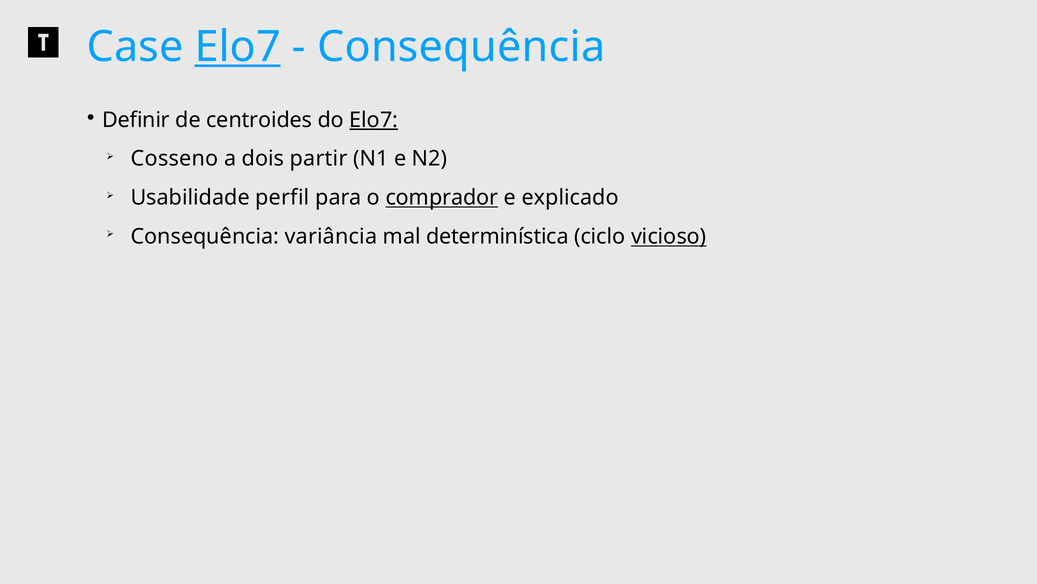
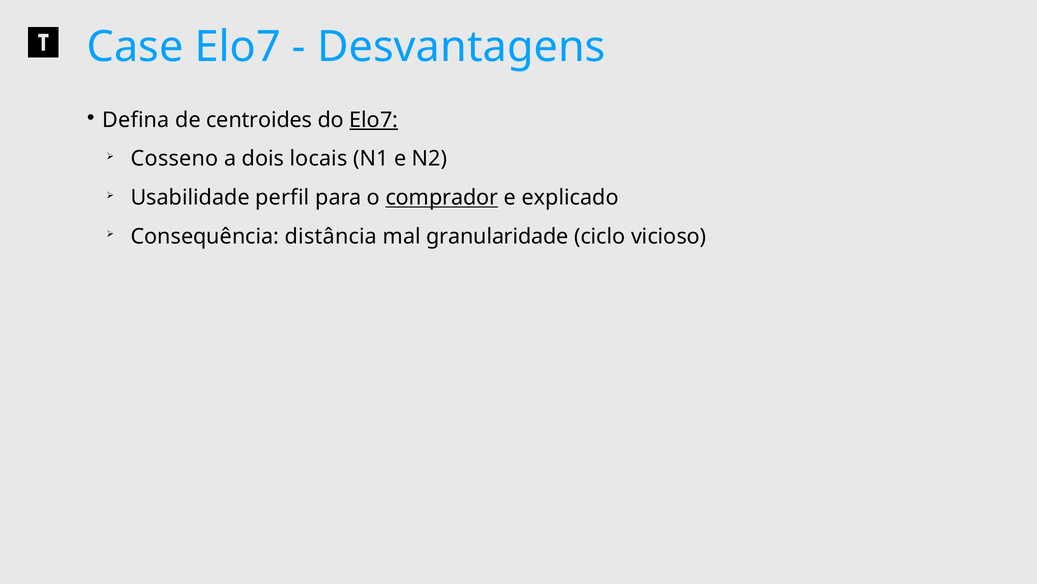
Elo7 at (238, 47) underline: present -> none
Consequência at (461, 47): Consequência -> Desvantagens
Definir: Definir -> Defina
partir: partir -> locais
variância: variância -> distância
determinística: determinística -> granularidade
vicioso underline: present -> none
